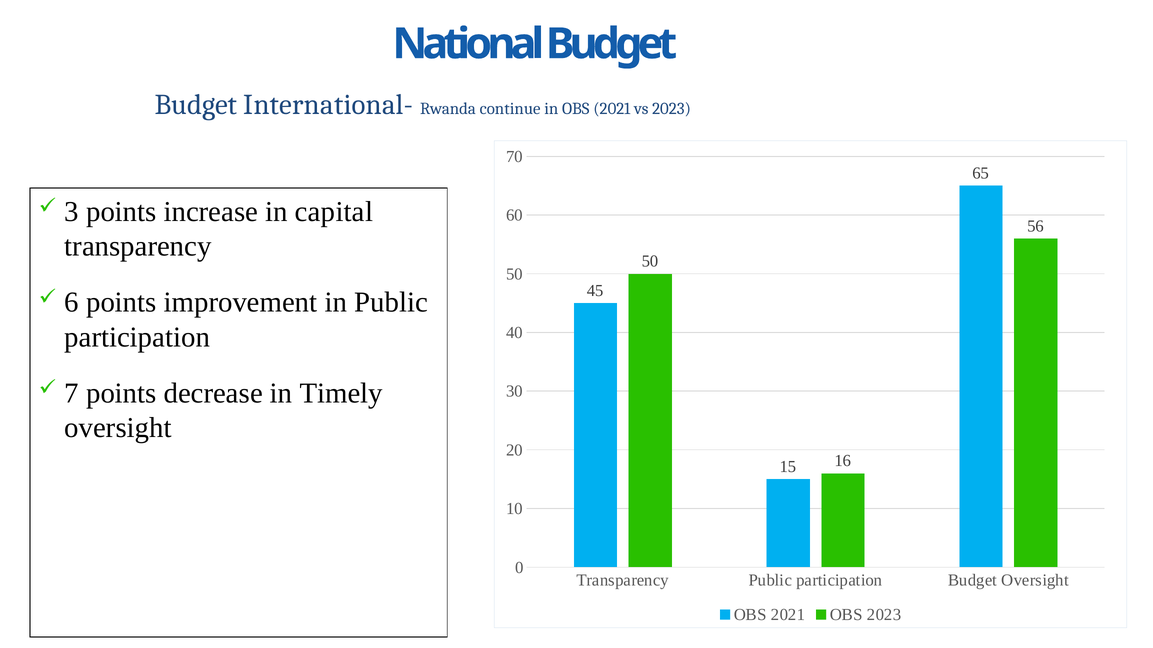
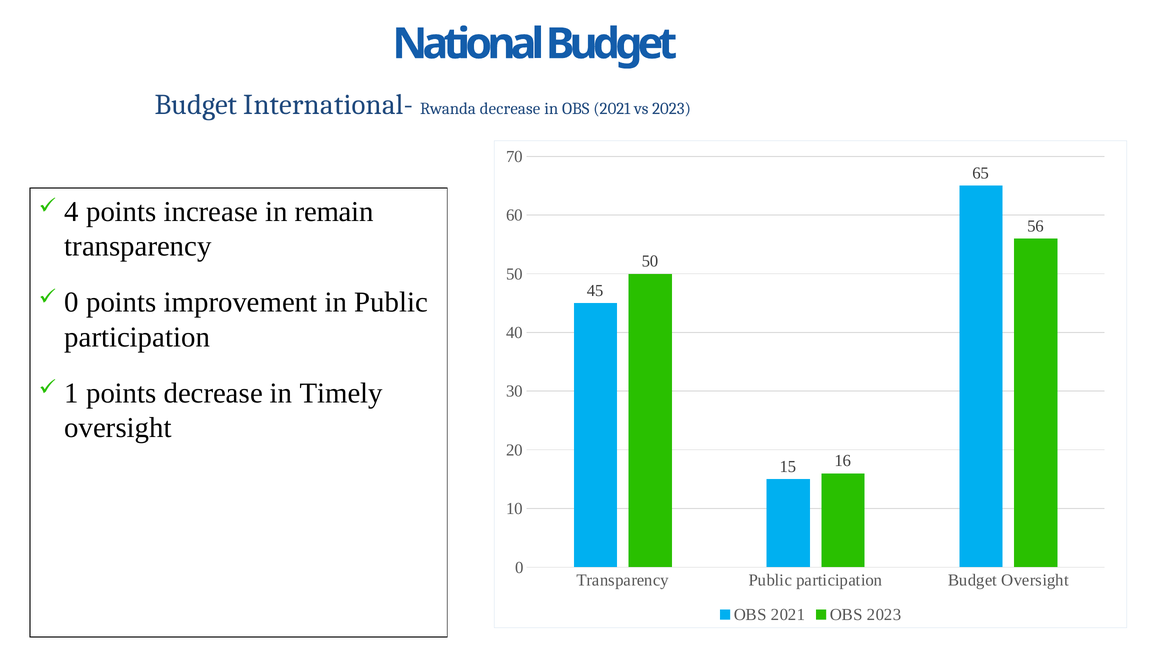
Rwanda continue: continue -> decrease
3: 3 -> 4
capital: capital -> remain
6 at (72, 303): 6 -> 0
7: 7 -> 1
